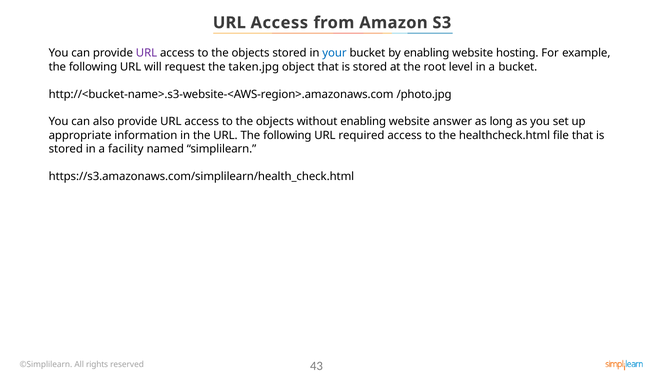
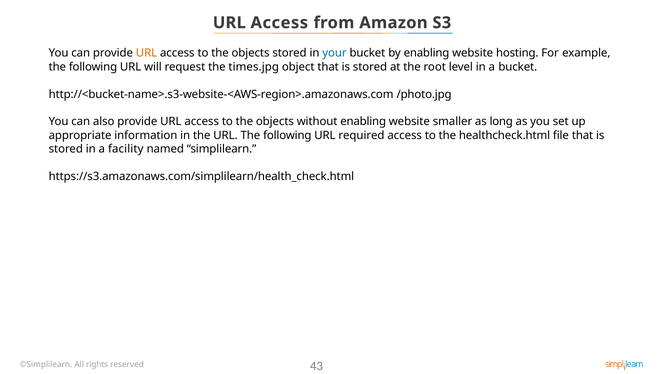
URL at (147, 53) colour: purple -> orange
taken.jpg: taken.jpg -> times.jpg
answer: answer -> smaller
